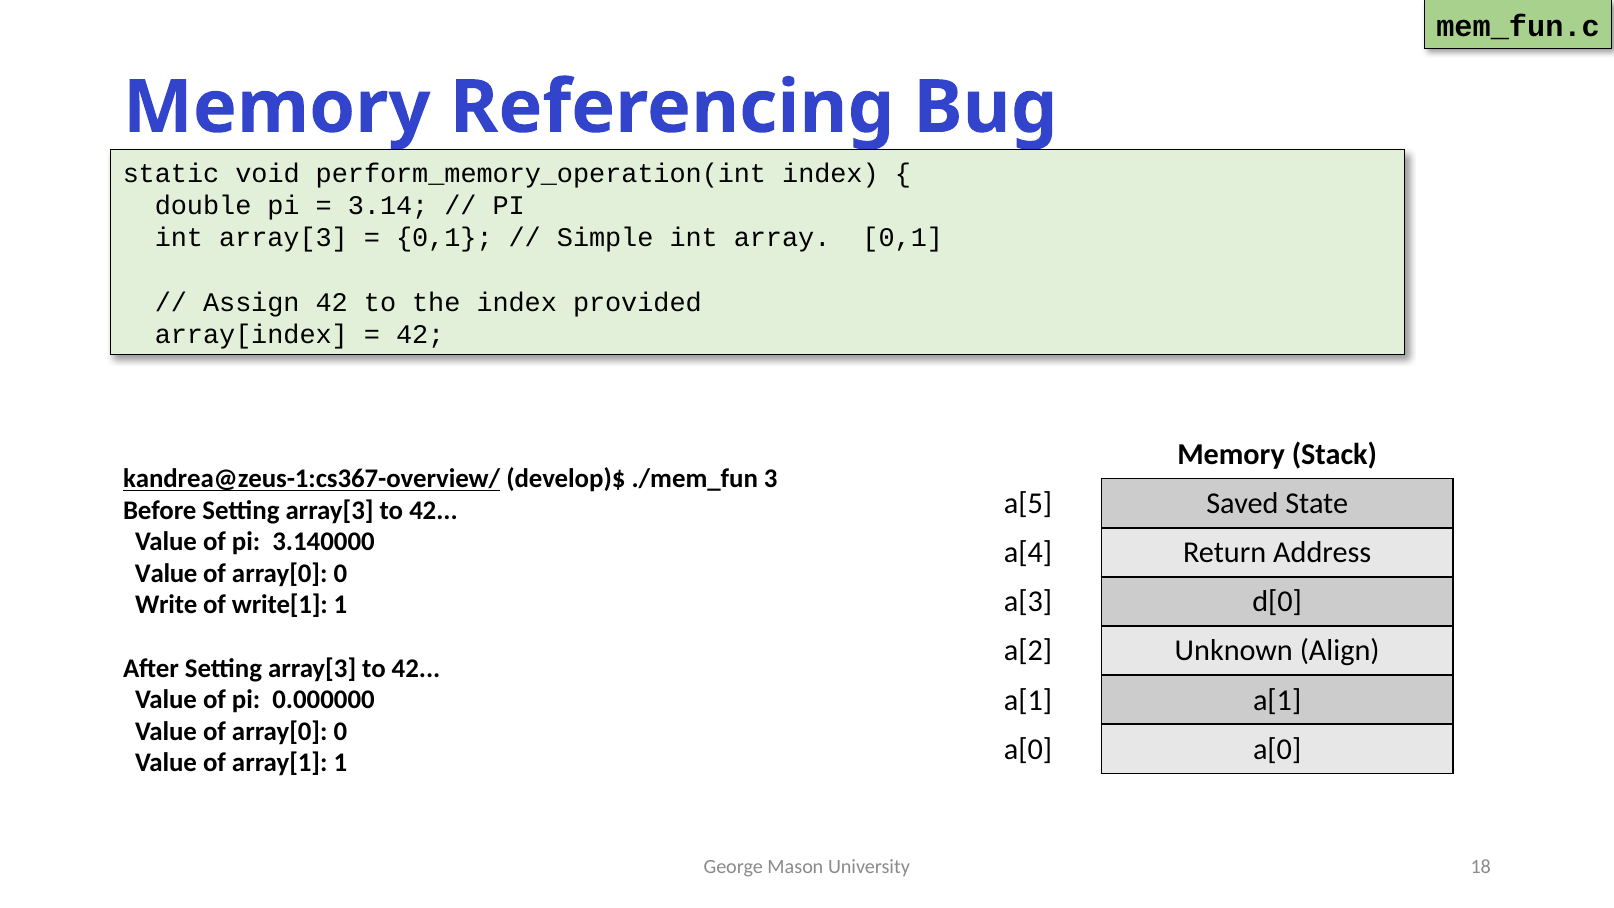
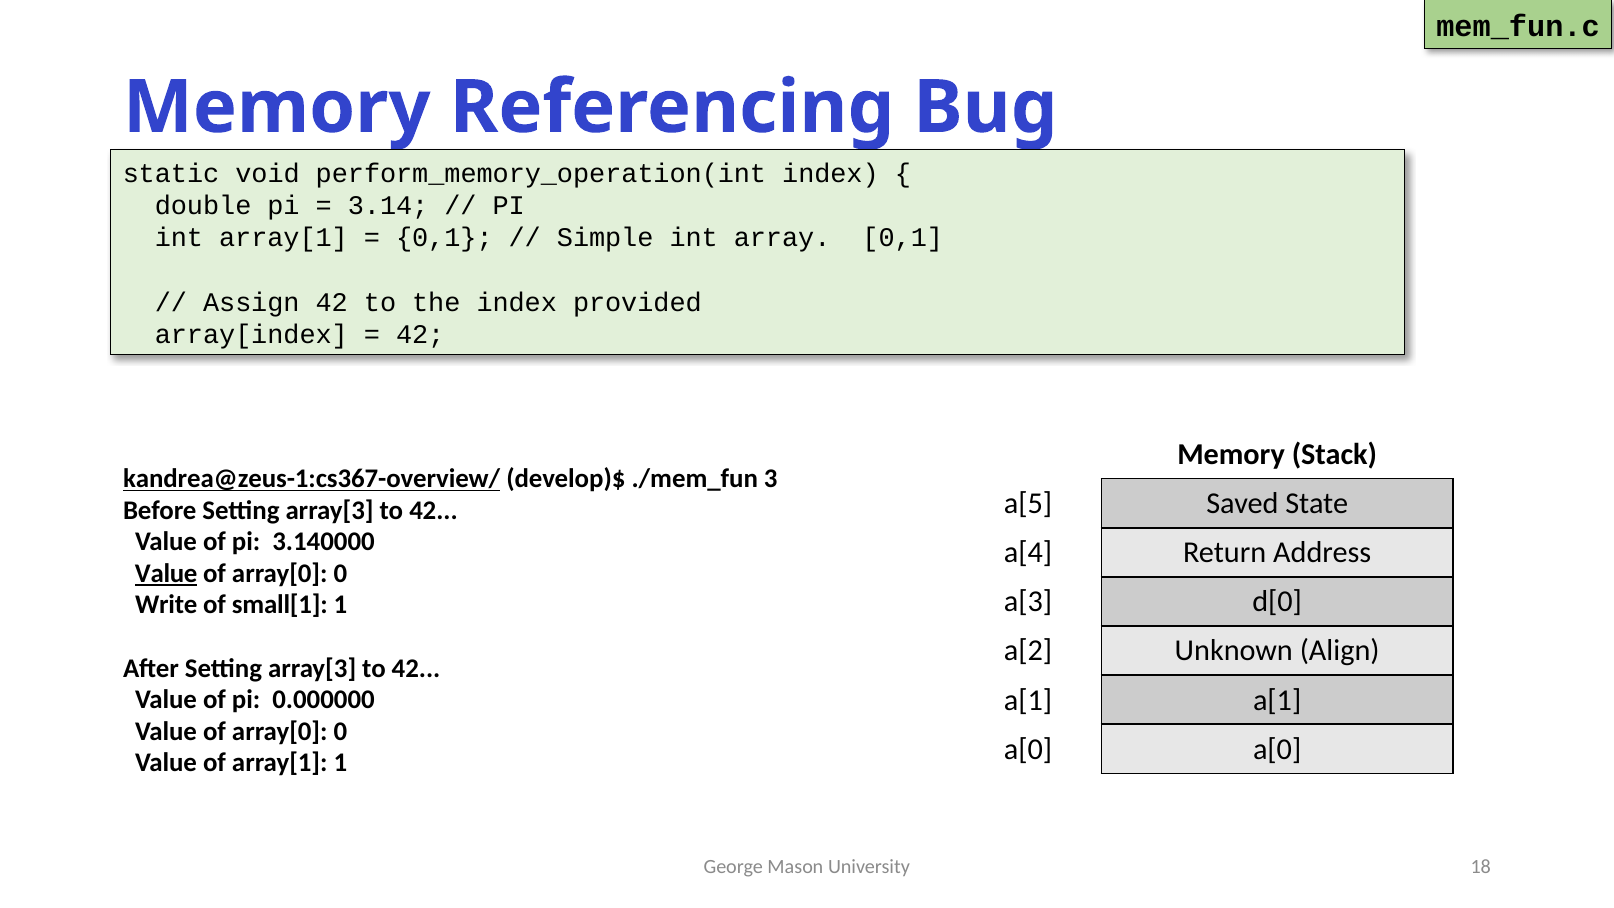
int array[3: array[3 -> array[1
Value at (166, 573) underline: none -> present
write[1: write[1 -> small[1
